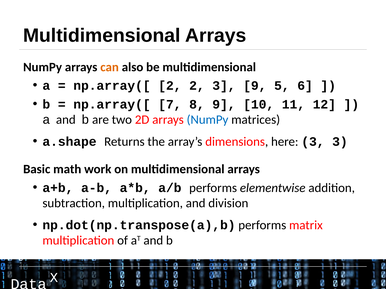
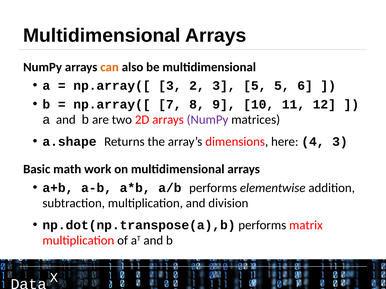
np.array([ 2: 2 -> 3
3 9: 9 -> 5
NumPy at (208, 120) colour: blue -> purple
here 3: 3 -> 4
